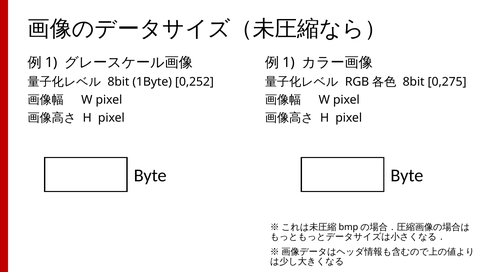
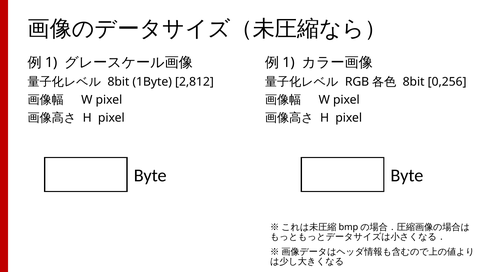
0,252: 0,252 -> 2,812
0,275: 0,275 -> 0,256
